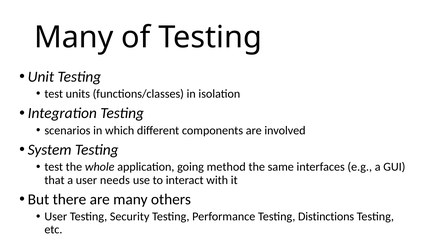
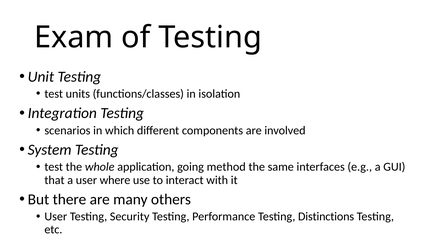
Many at (74, 37): Many -> Exam
needs: needs -> where
